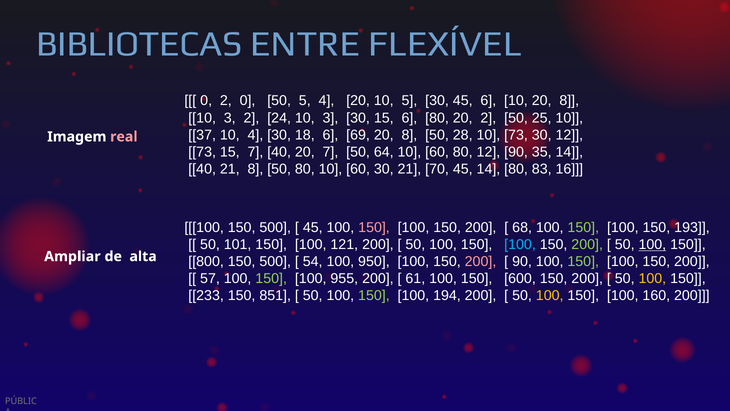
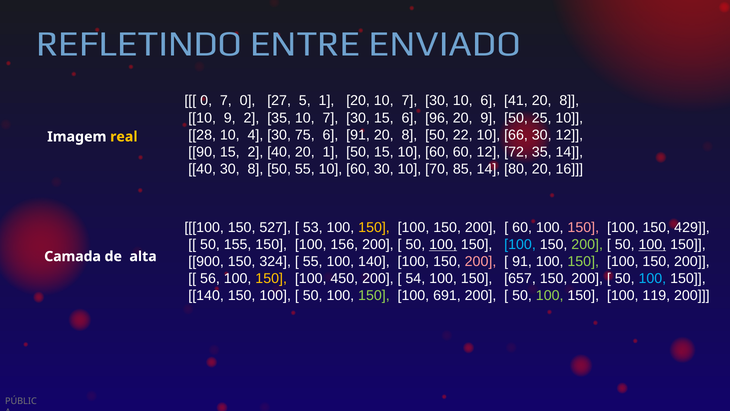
BIBLIOTECAS: BIBLIOTECAS -> REFLETINDO
FLEXÍVEL: FLEXÍVEL -> ENVIADO
0 2: 2 -> 7
0 50: 50 -> 27
5 4: 4 -> 1
20 10 5: 5 -> 7
45 at (463, 101): 45 -> 10
6 10: 10 -> 41
3 at (230, 118): 3 -> 9
2 24: 24 -> 35
3 at (330, 118): 3 -> 7
6 80: 80 -> 96
20 2: 2 -> 9
37: 37 -> 28
18: 18 -> 75
6 69: 69 -> 91
28: 28 -> 22
10 73: 73 -> 66
real colour: pink -> yellow
73 at (202, 152): 73 -> 90
15 7: 7 -> 2
20 7: 7 -> 1
50 64: 64 -> 15
60 80: 80 -> 60
12 90: 90 -> 72
40 21: 21 -> 30
50 80: 80 -> 55
60 30 21: 21 -> 10
70 45: 45 -> 85
80 83: 83 -> 20
100 150 500: 500 -> 527
45 at (313, 227): 45 -> 53
150 at (374, 227) colour: pink -> yellow
68 at (522, 227): 68 -> 60
150 at (583, 227) colour: light green -> pink
193: 193 -> 429
101: 101 -> 155
121: 121 -> 156
100 at (443, 244) underline: none -> present
Ampliar: Ampliar -> Camada
800: 800 -> 900
500 at (275, 261): 500 -> 324
54 at (313, 261): 54 -> 55
100 950: 950 -> 140
90 at (522, 261): 90 -> 91
57: 57 -> 56
150 at (271, 278) colour: light green -> yellow
955: 955 -> 450
61: 61 -> 54
600: 600 -> 657
100 at (652, 278) colour: yellow -> light blue
233 at (206, 296): 233 -> 140
851 at (275, 296): 851 -> 100
194: 194 -> 691
100 at (550, 296) colour: yellow -> light green
160: 160 -> 119
